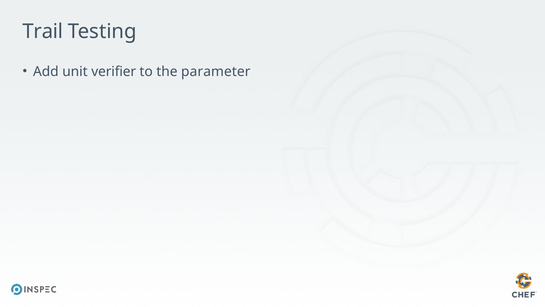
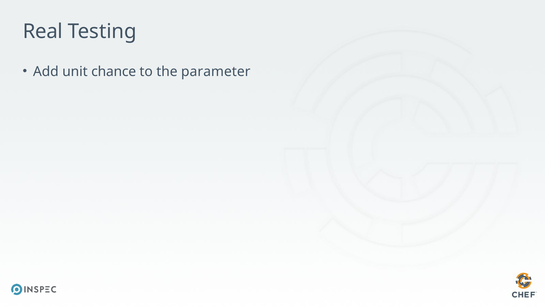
Trail: Trail -> Real
verifier: verifier -> chance
